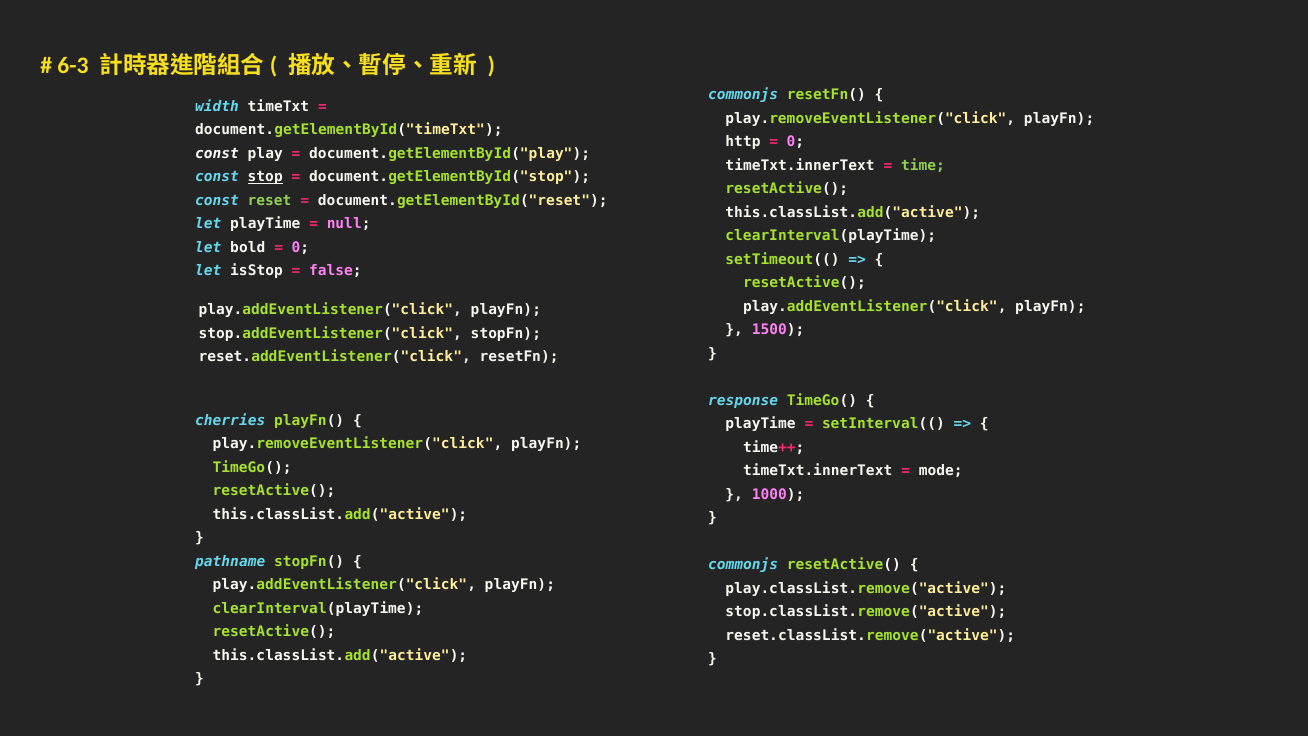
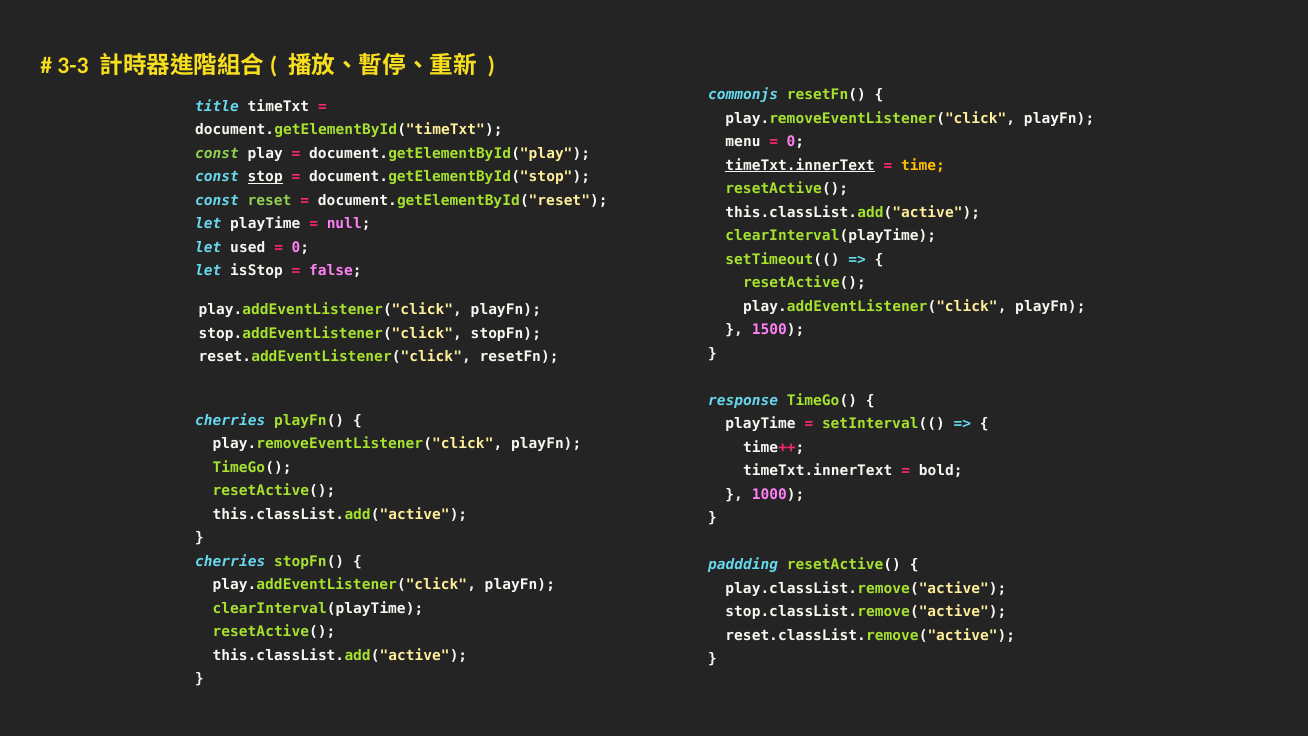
6-3: 6-3 -> 3-3
width: width -> title
http: http -> menu
const at (217, 154) colour: white -> light green
timeTxt.innerText at (800, 166) underline: none -> present
time colour: light green -> yellow
bold: bold -> used
mode: mode -> bold
pathname at (230, 561): pathname -> cherries
commonjs at (743, 565): commonjs -> paddding
